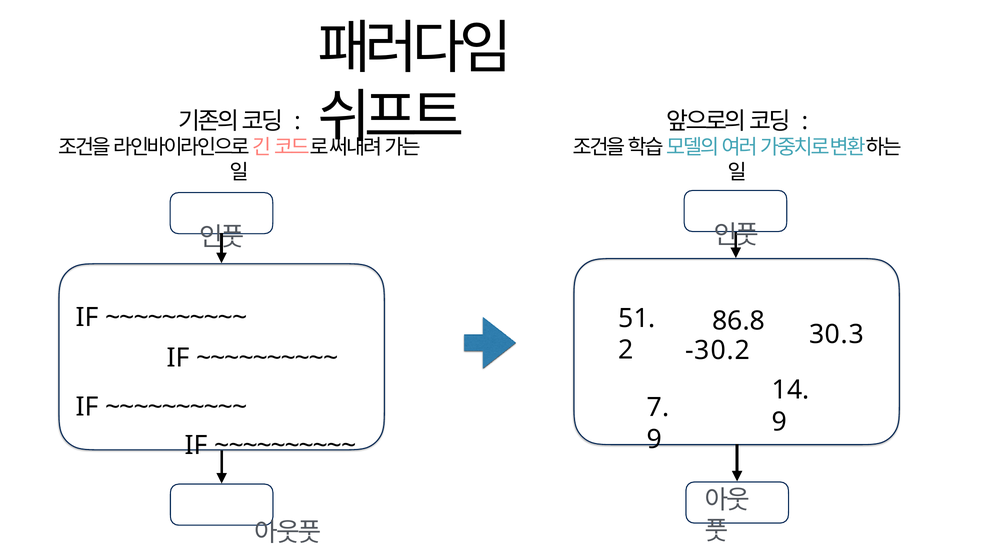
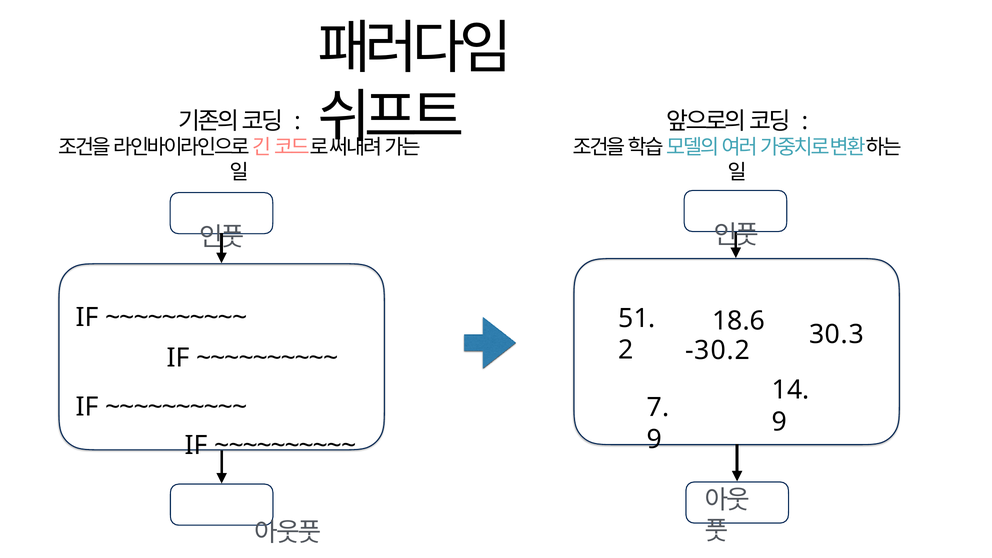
86.8: 86.8 -> 18.6
